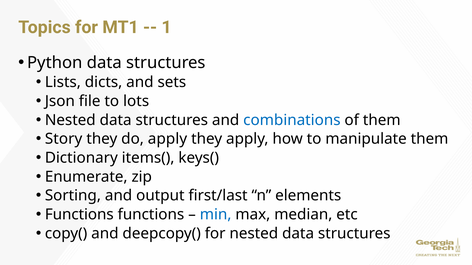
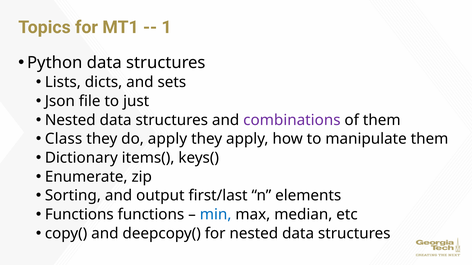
lots: lots -> just
combinations colour: blue -> purple
Story: Story -> Class
